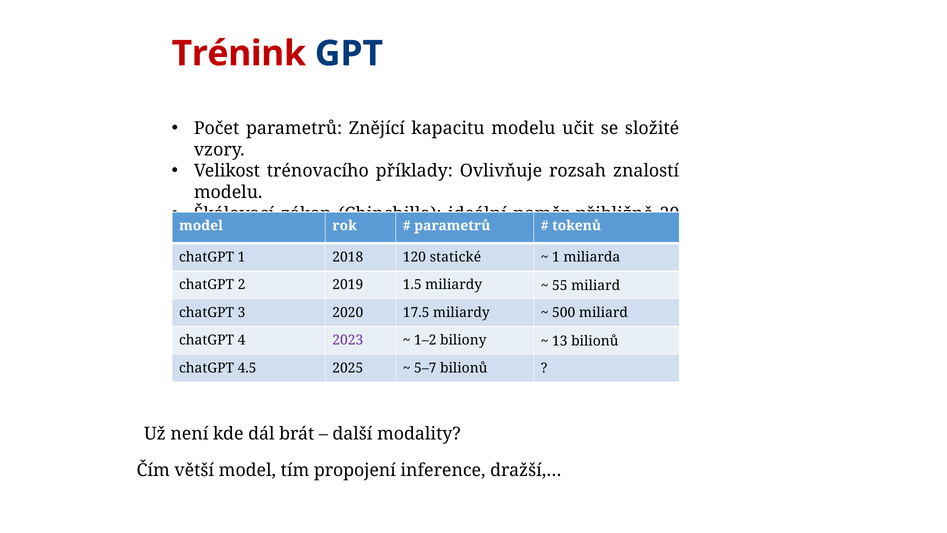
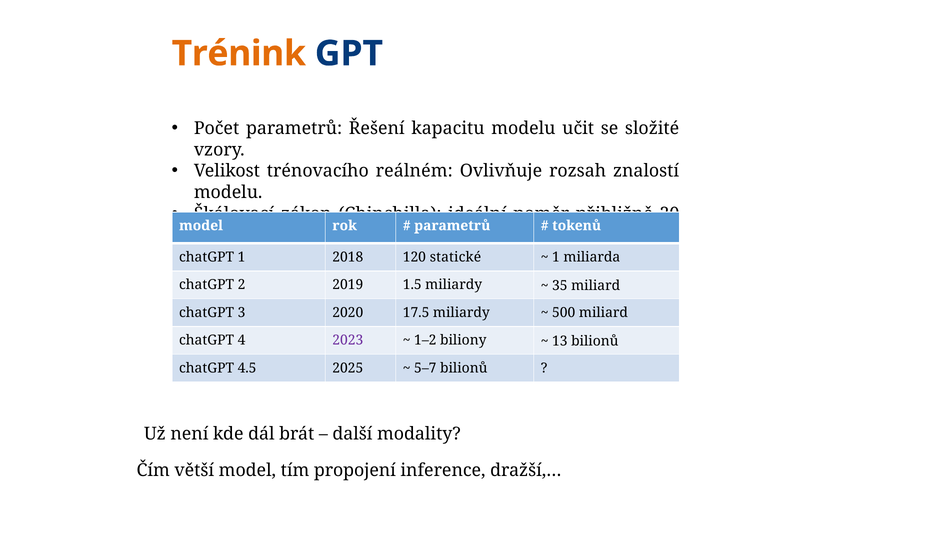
Trénink colour: red -> orange
Znějící: Znějící -> Řešení
příklady: příklady -> reálném
55: 55 -> 35
